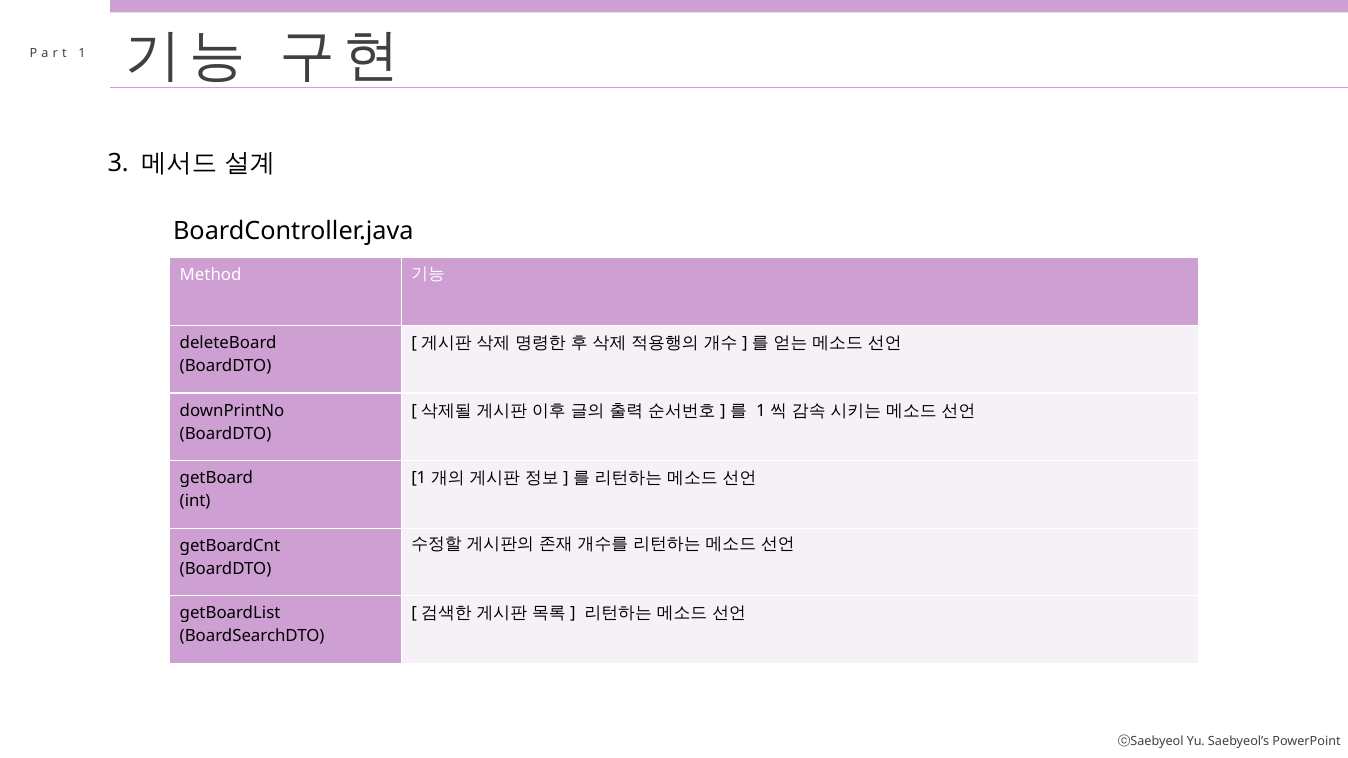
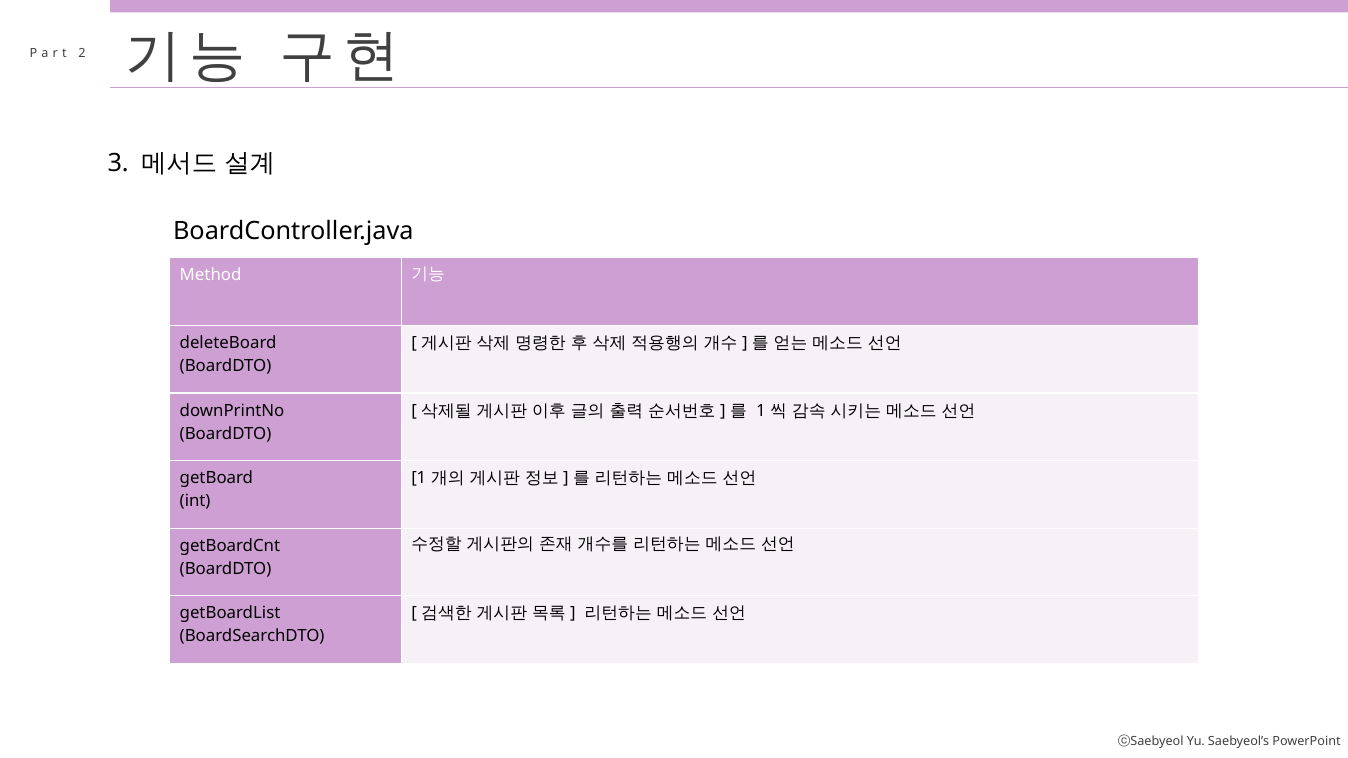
1 at (82, 53): 1 -> 2
